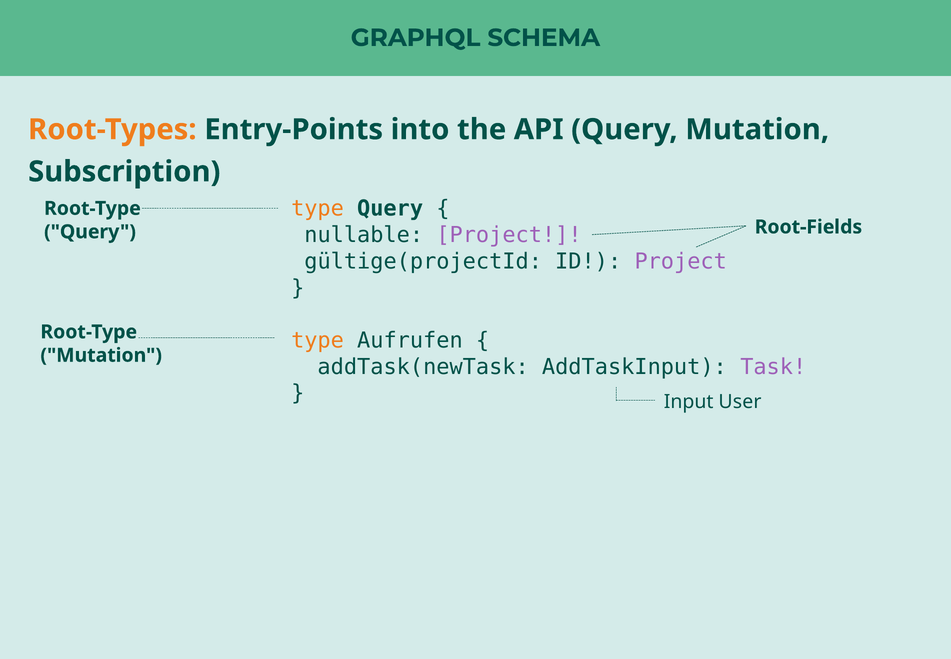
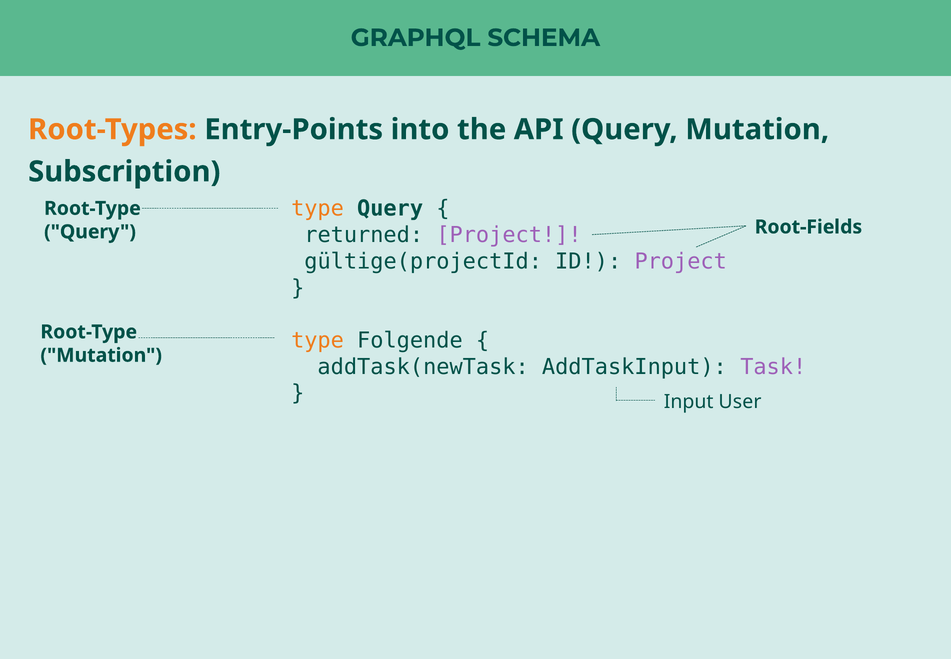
nullable: nullable -> returned
Aufrufen: Aufrufen -> Folgende
